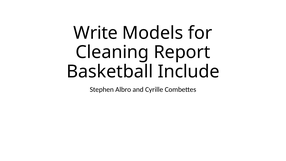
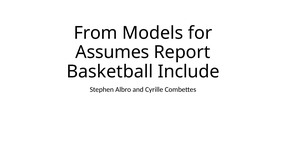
Write: Write -> From
Cleaning: Cleaning -> Assumes
